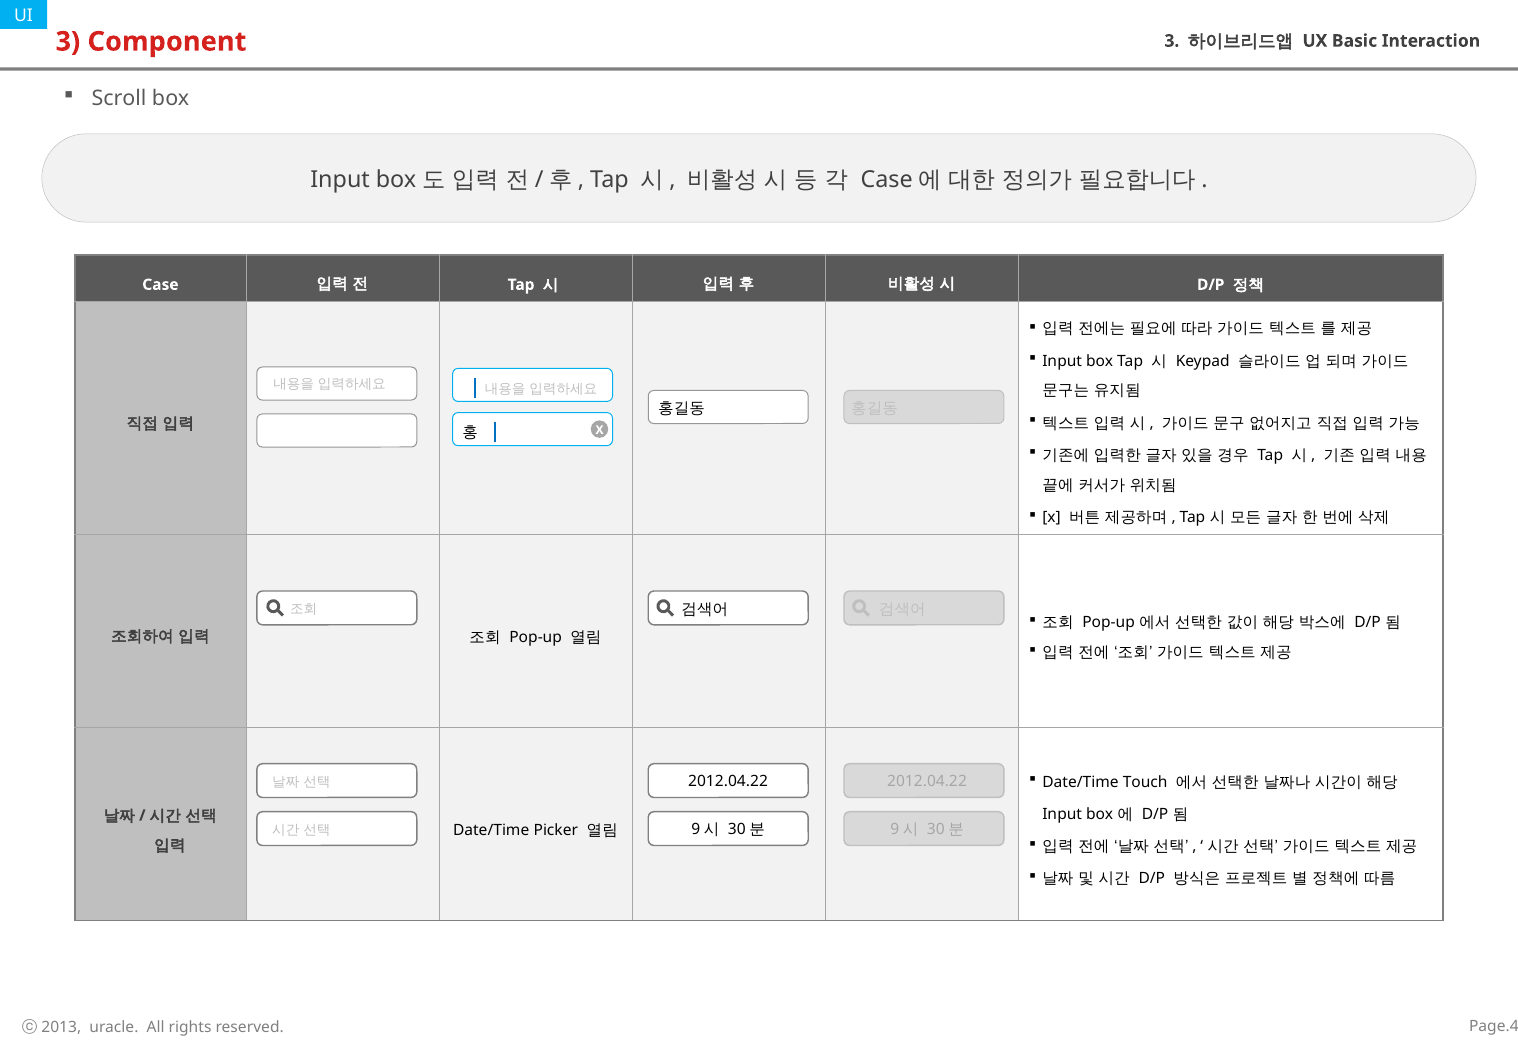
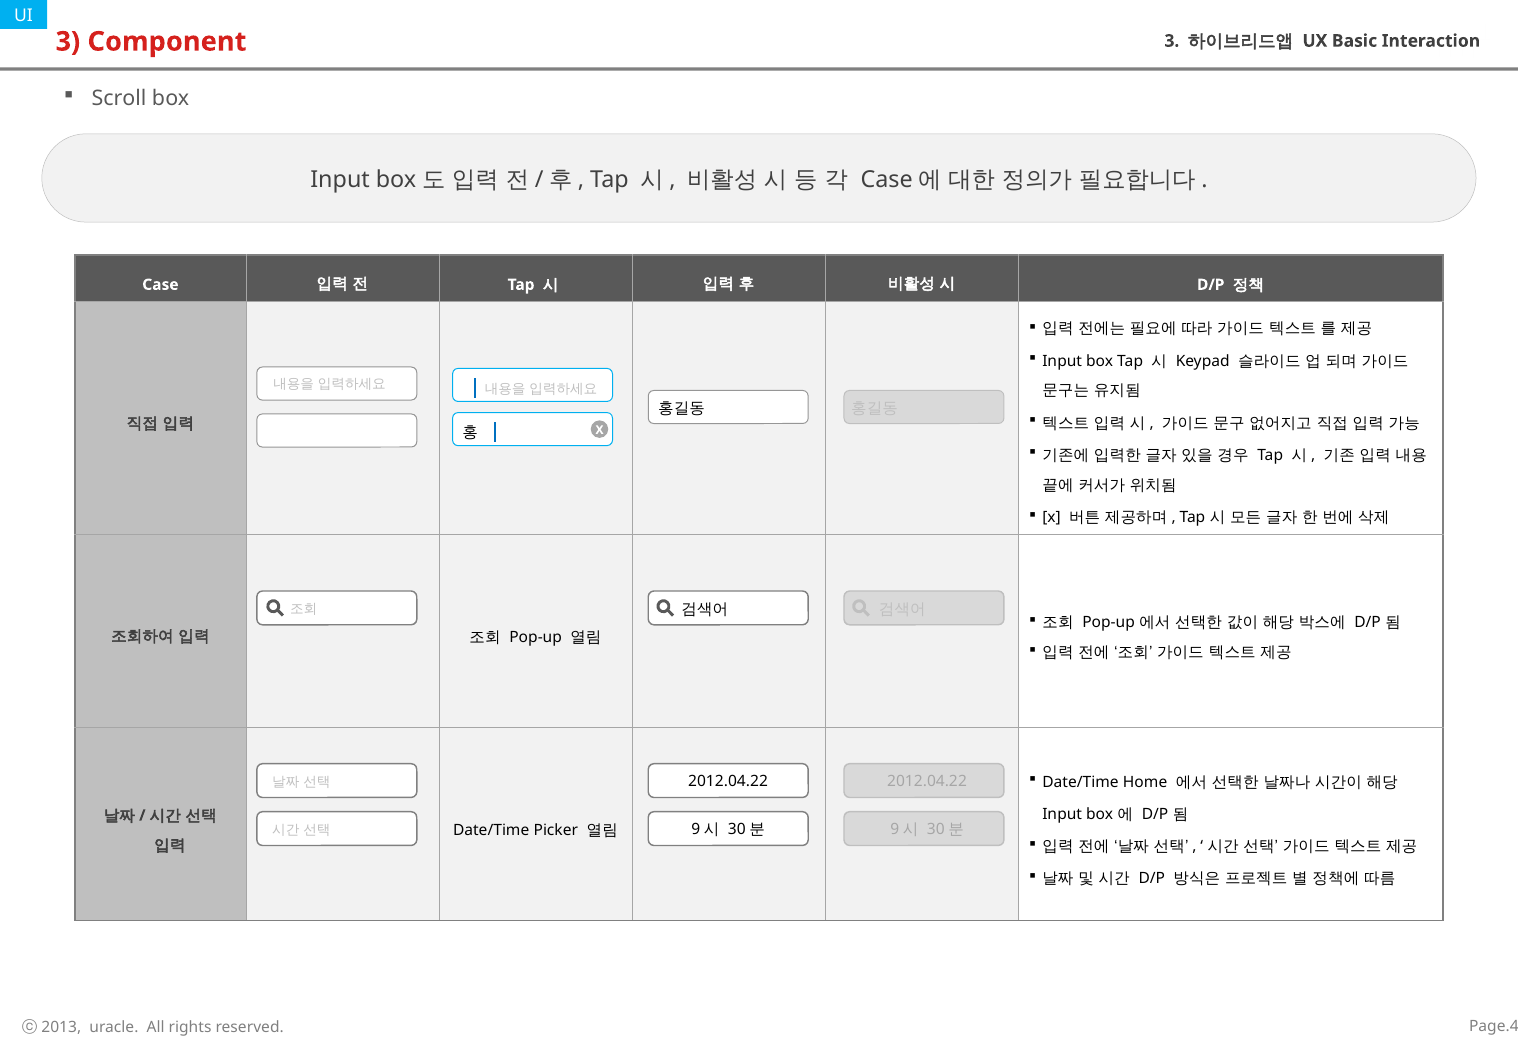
Touch: Touch -> Home
